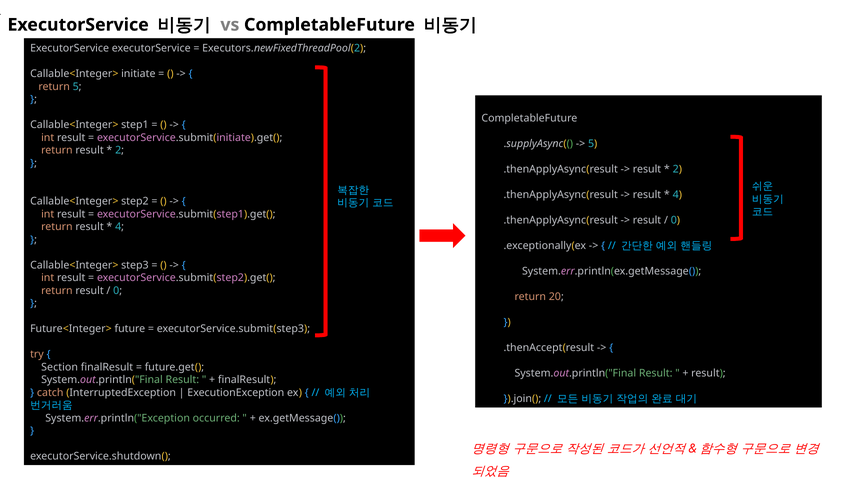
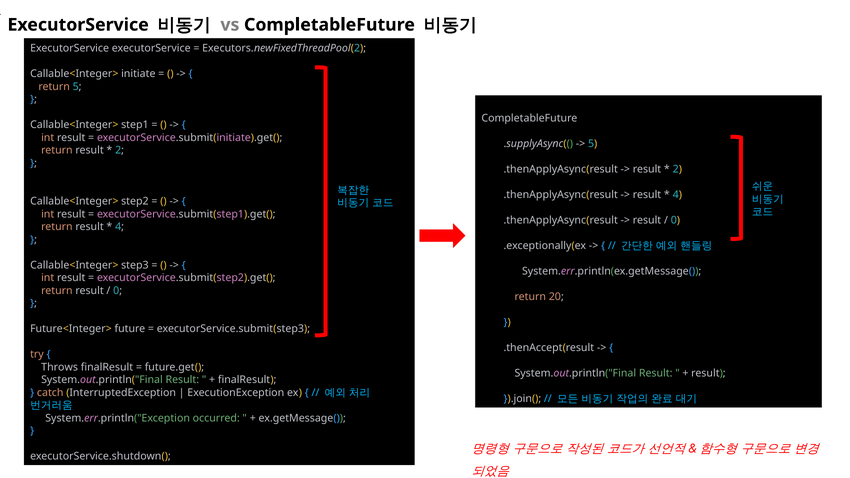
Section: Section -> Throws
